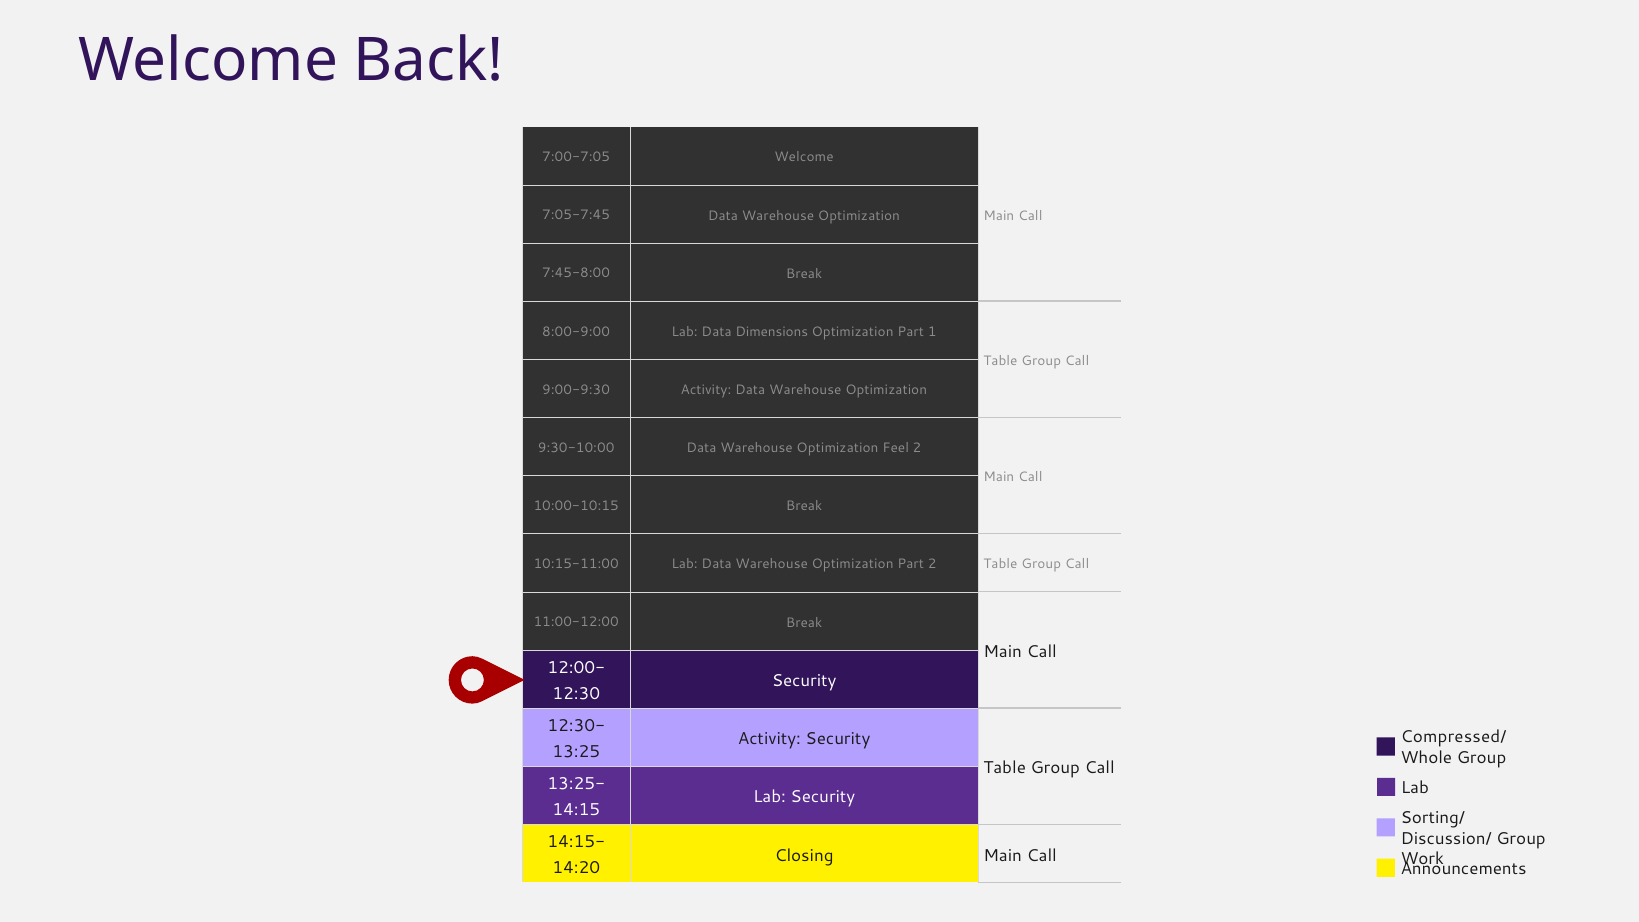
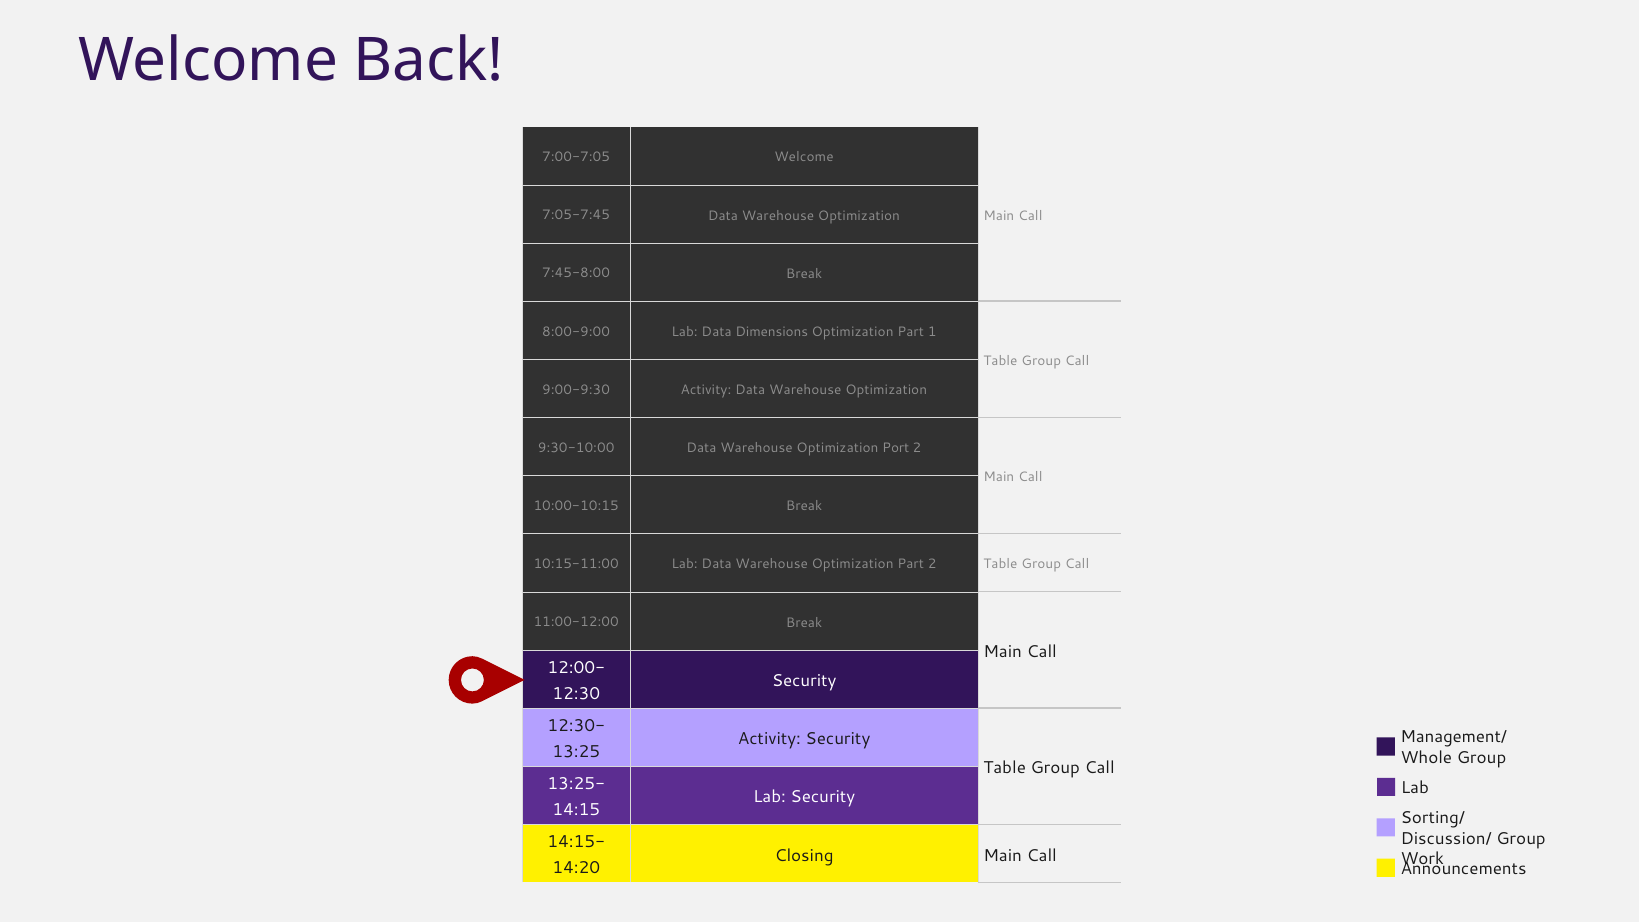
Feel: Feel -> Port
Compressed/: Compressed/ -> Management/
